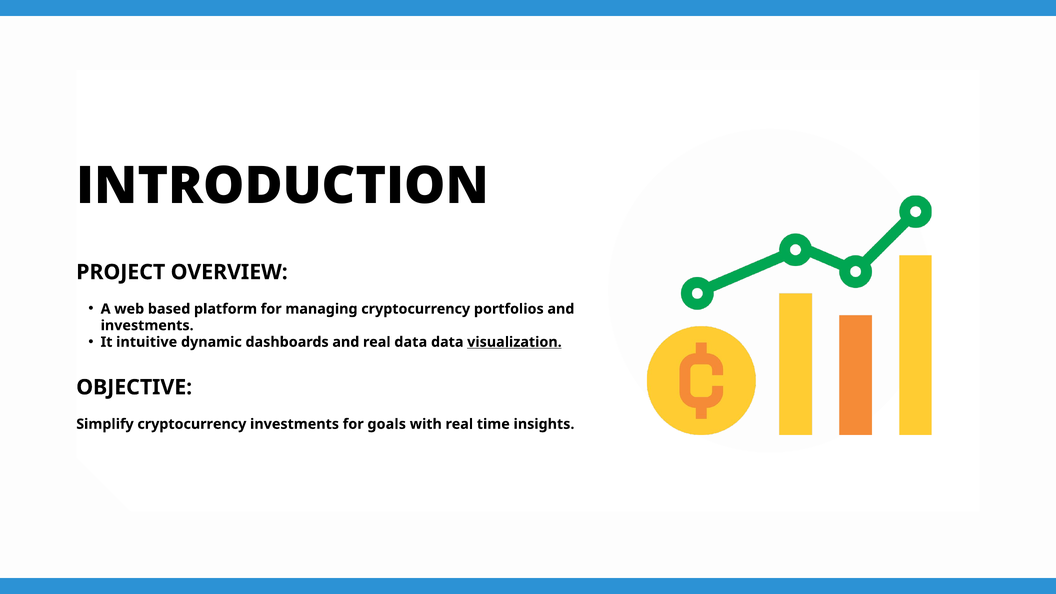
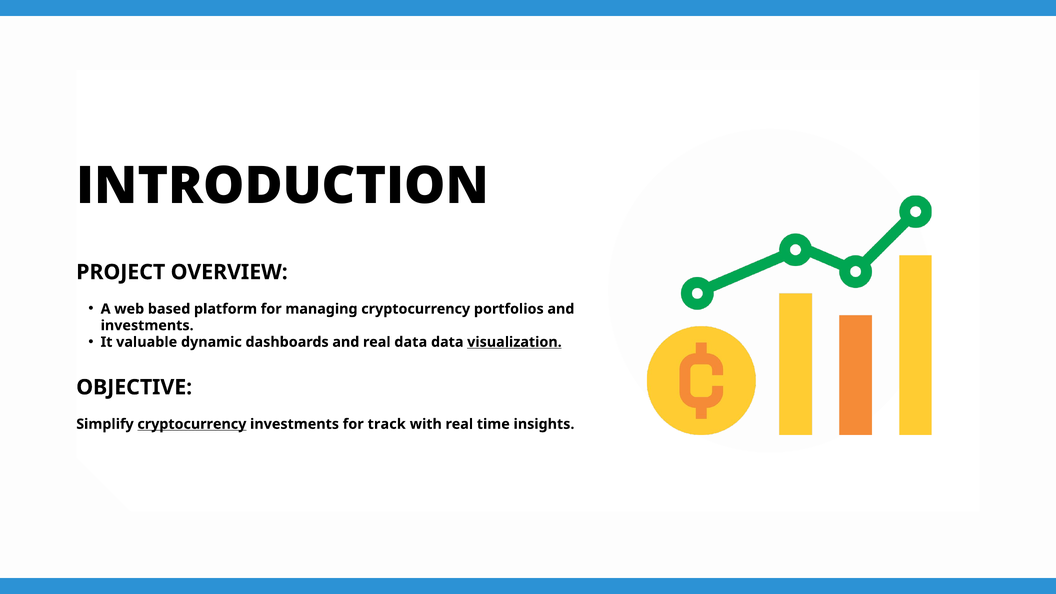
intuitive: intuitive -> valuable
cryptocurrency at (192, 424) underline: none -> present
goals: goals -> track
